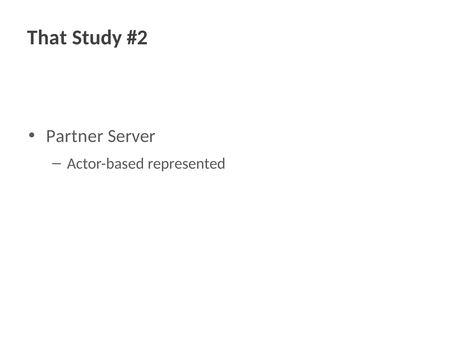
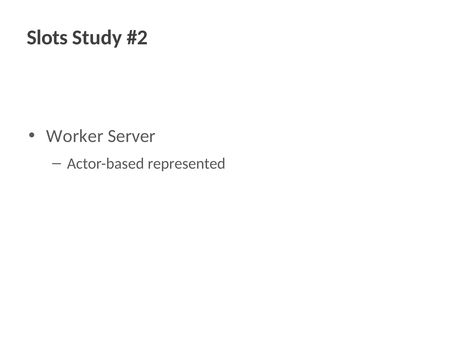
That: That -> Slots
Partner: Partner -> Worker
